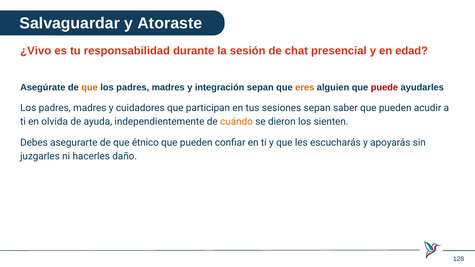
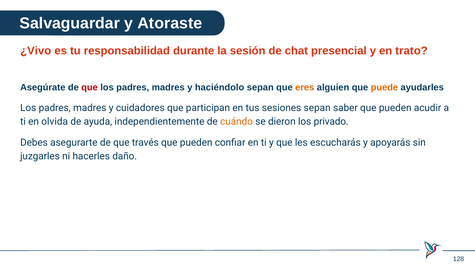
edad: edad -> trato
que at (90, 88) colour: orange -> red
integración: integración -> haciéndolo
puede colour: red -> orange
sienten: sienten -> privado
étnico: étnico -> través
